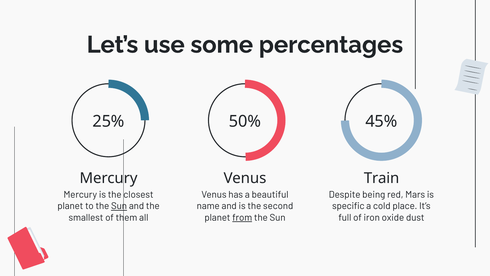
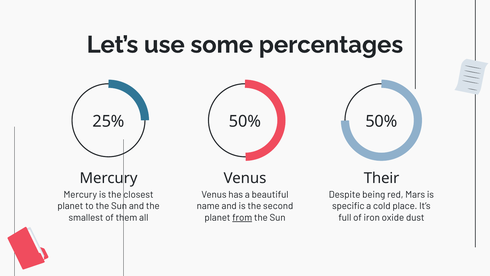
50% 45%: 45% -> 50%
Train: Train -> Their
Sun at (119, 206) underline: present -> none
